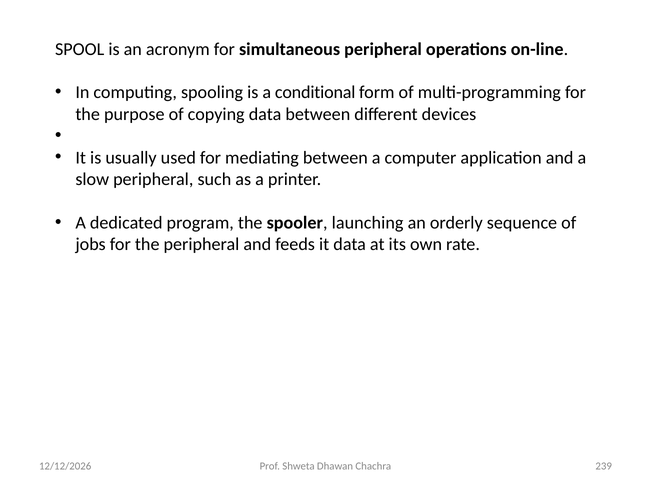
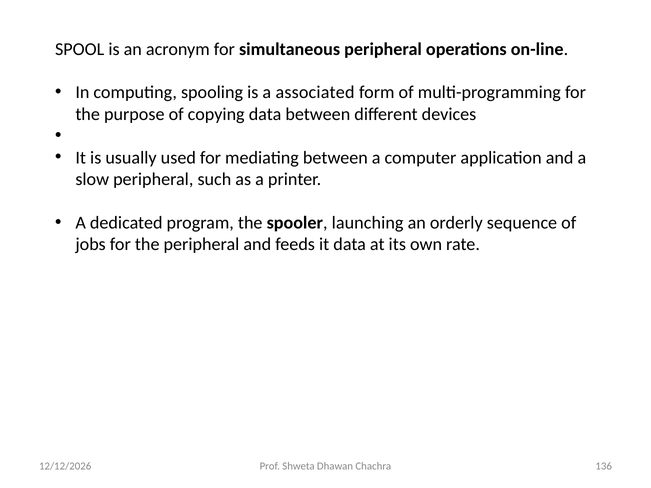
conditional: conditional -> associated
239: 239 -> 136
